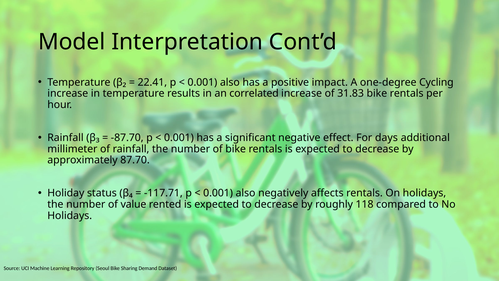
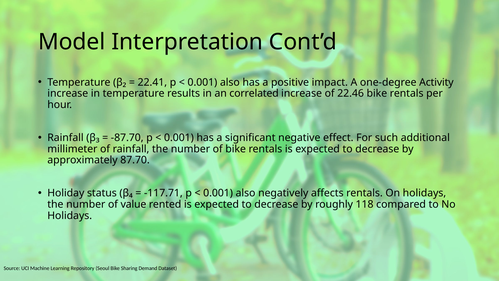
Cycling: Cycling -> Activity
31.83: 31.83 -> 22.46
days: days -> such
